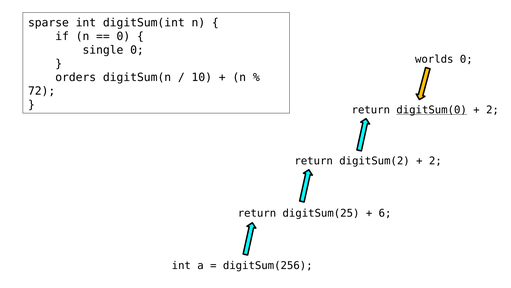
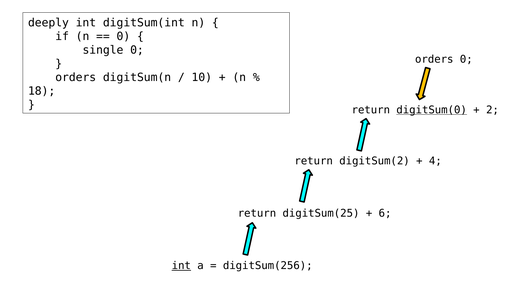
sparse: sparse -> deeply
worlds at (434, 59): worlds -> orders
72: 72 -> 18
2 at (435, 161): 2 -> 4
int at (181, 265) underline: none -> present
